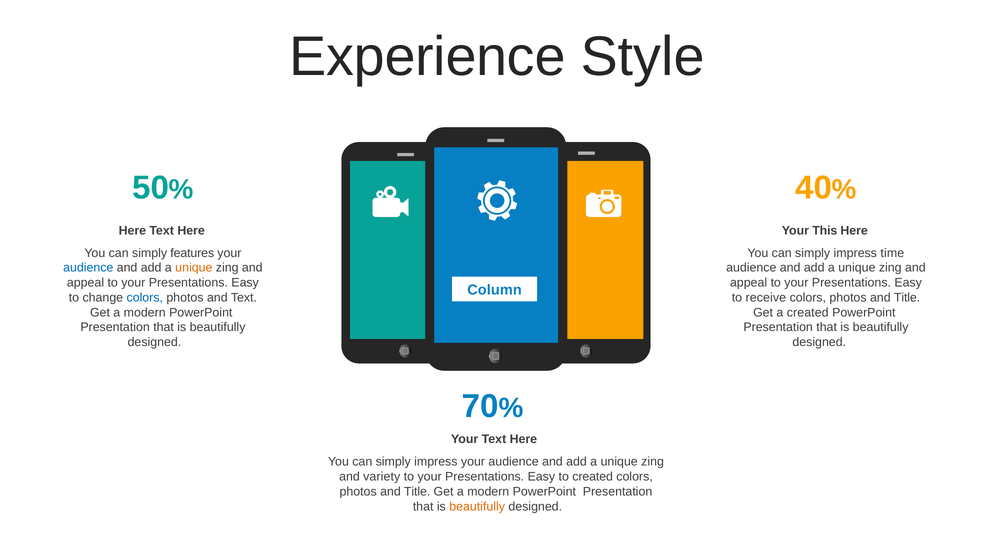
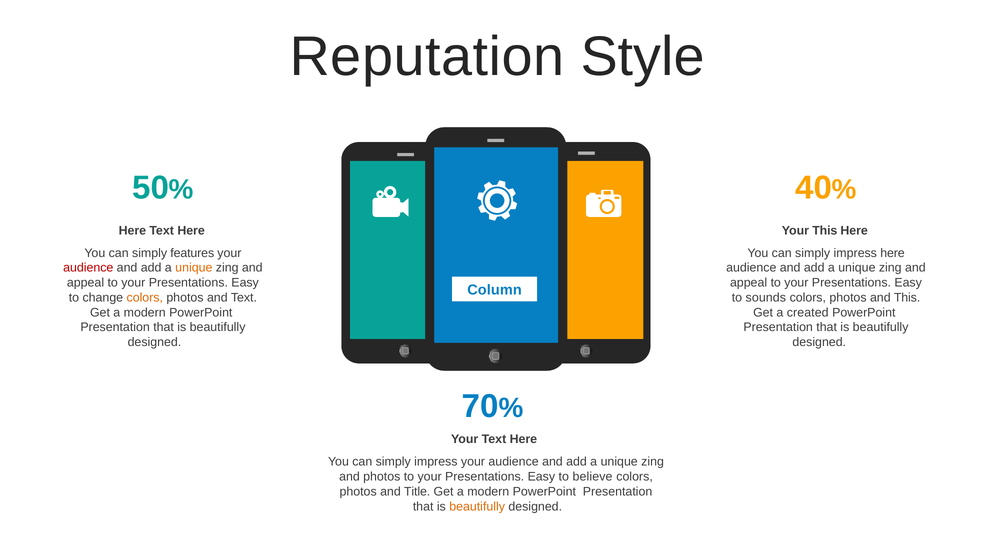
Experience: Experience -> Reputation
impress time: time -> here
audience at (88, 268) colour: blue -> red
colors at (145, 298) colour: blue -> orange
receive: receive -> sounds
Title at (907, 298): Title -> This
and variety: variety -> photos
to created: created -> believe
